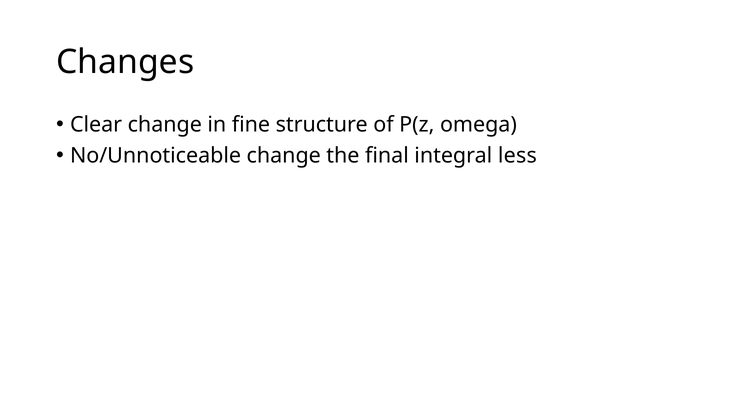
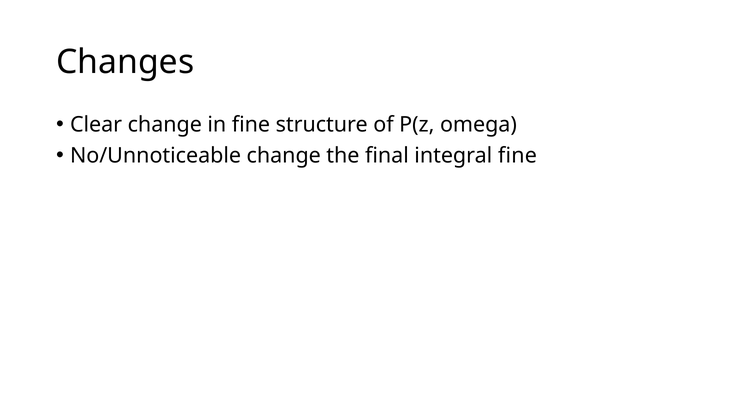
integral less: less -> fine
